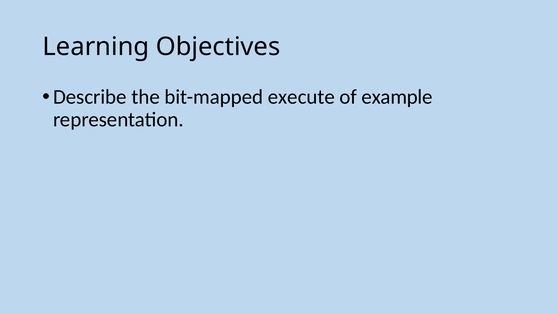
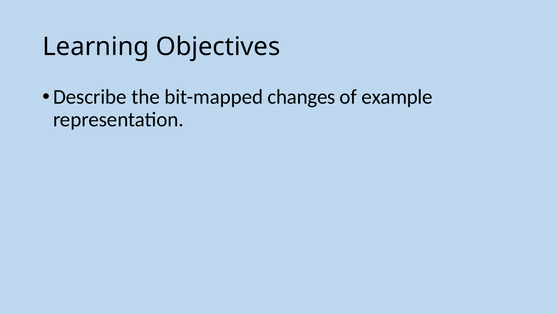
execute: execute -> changes
